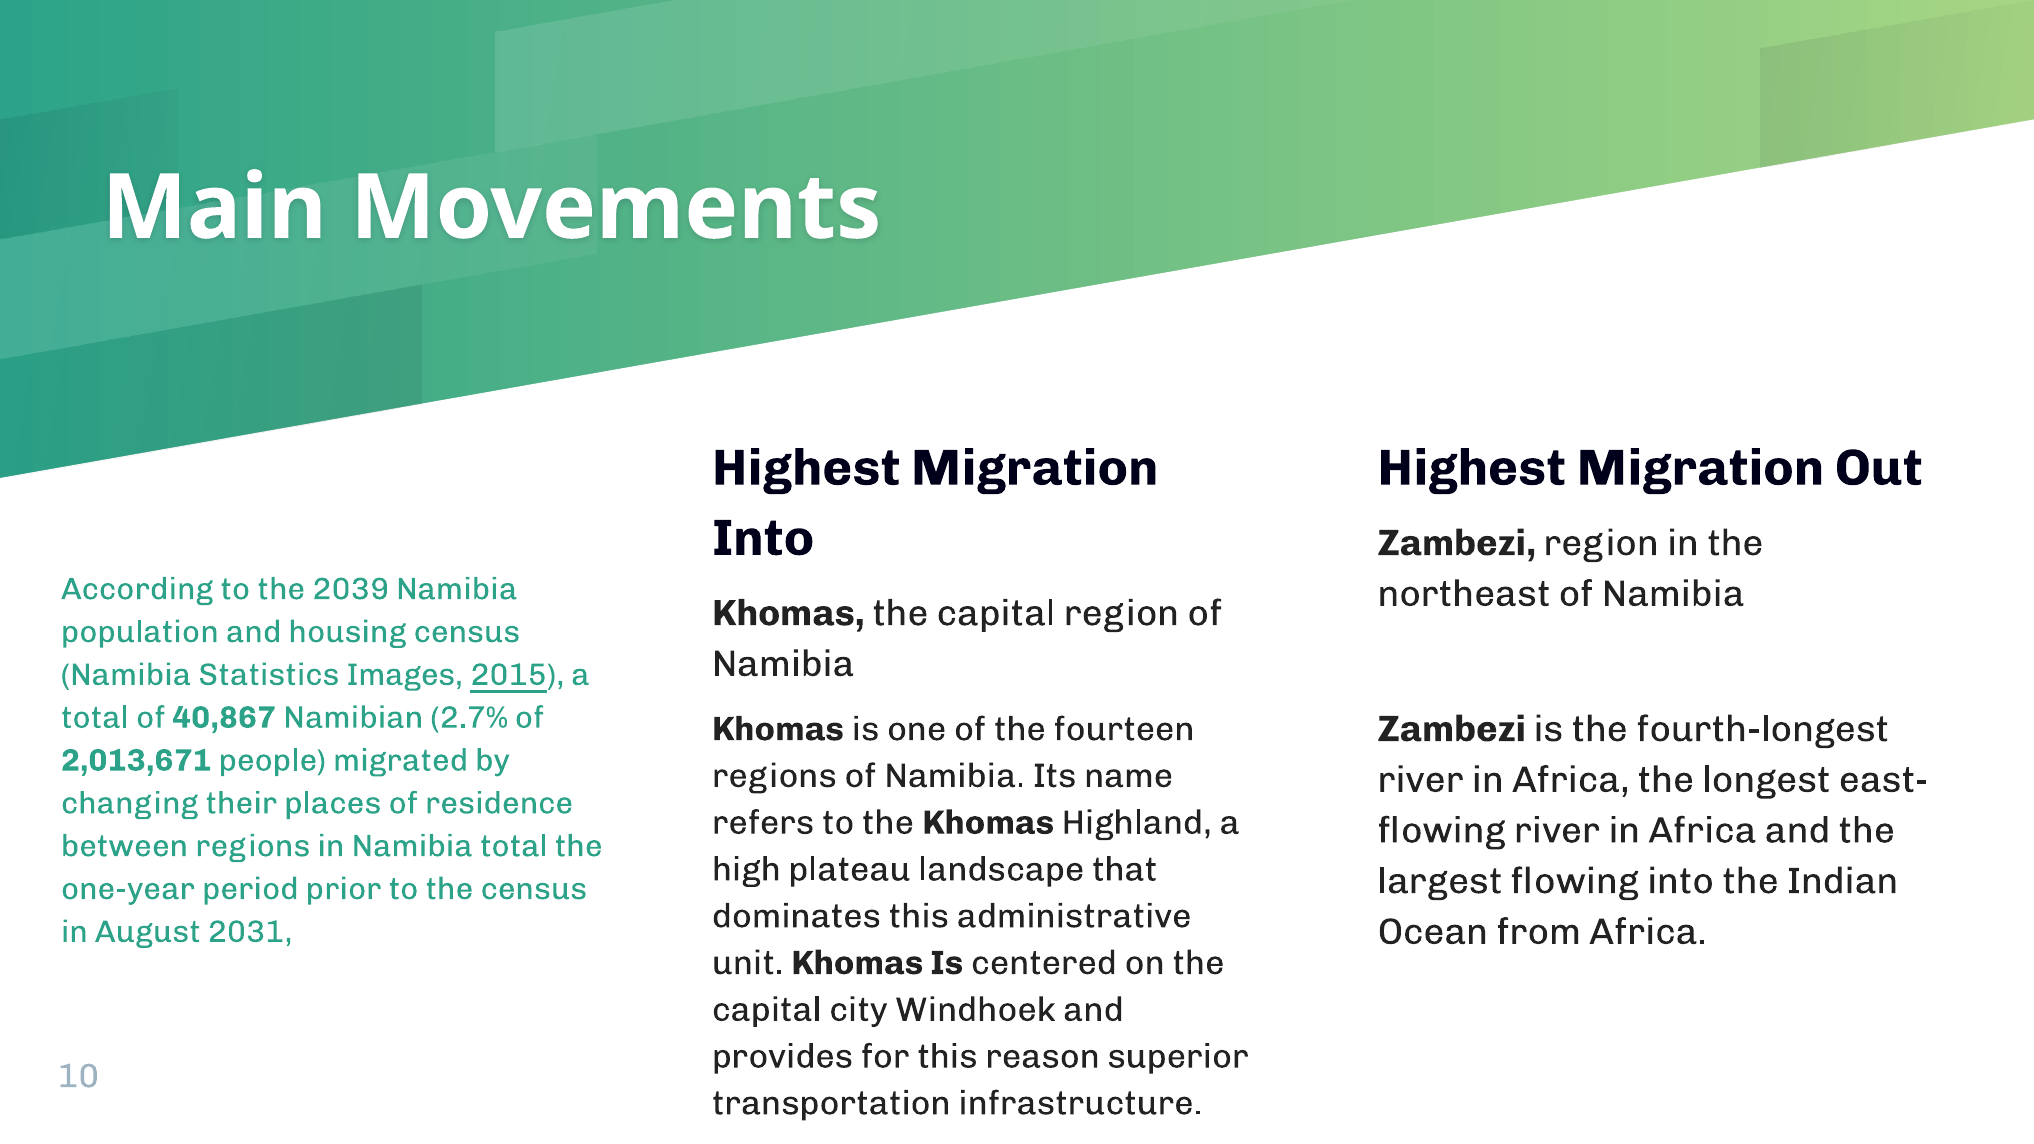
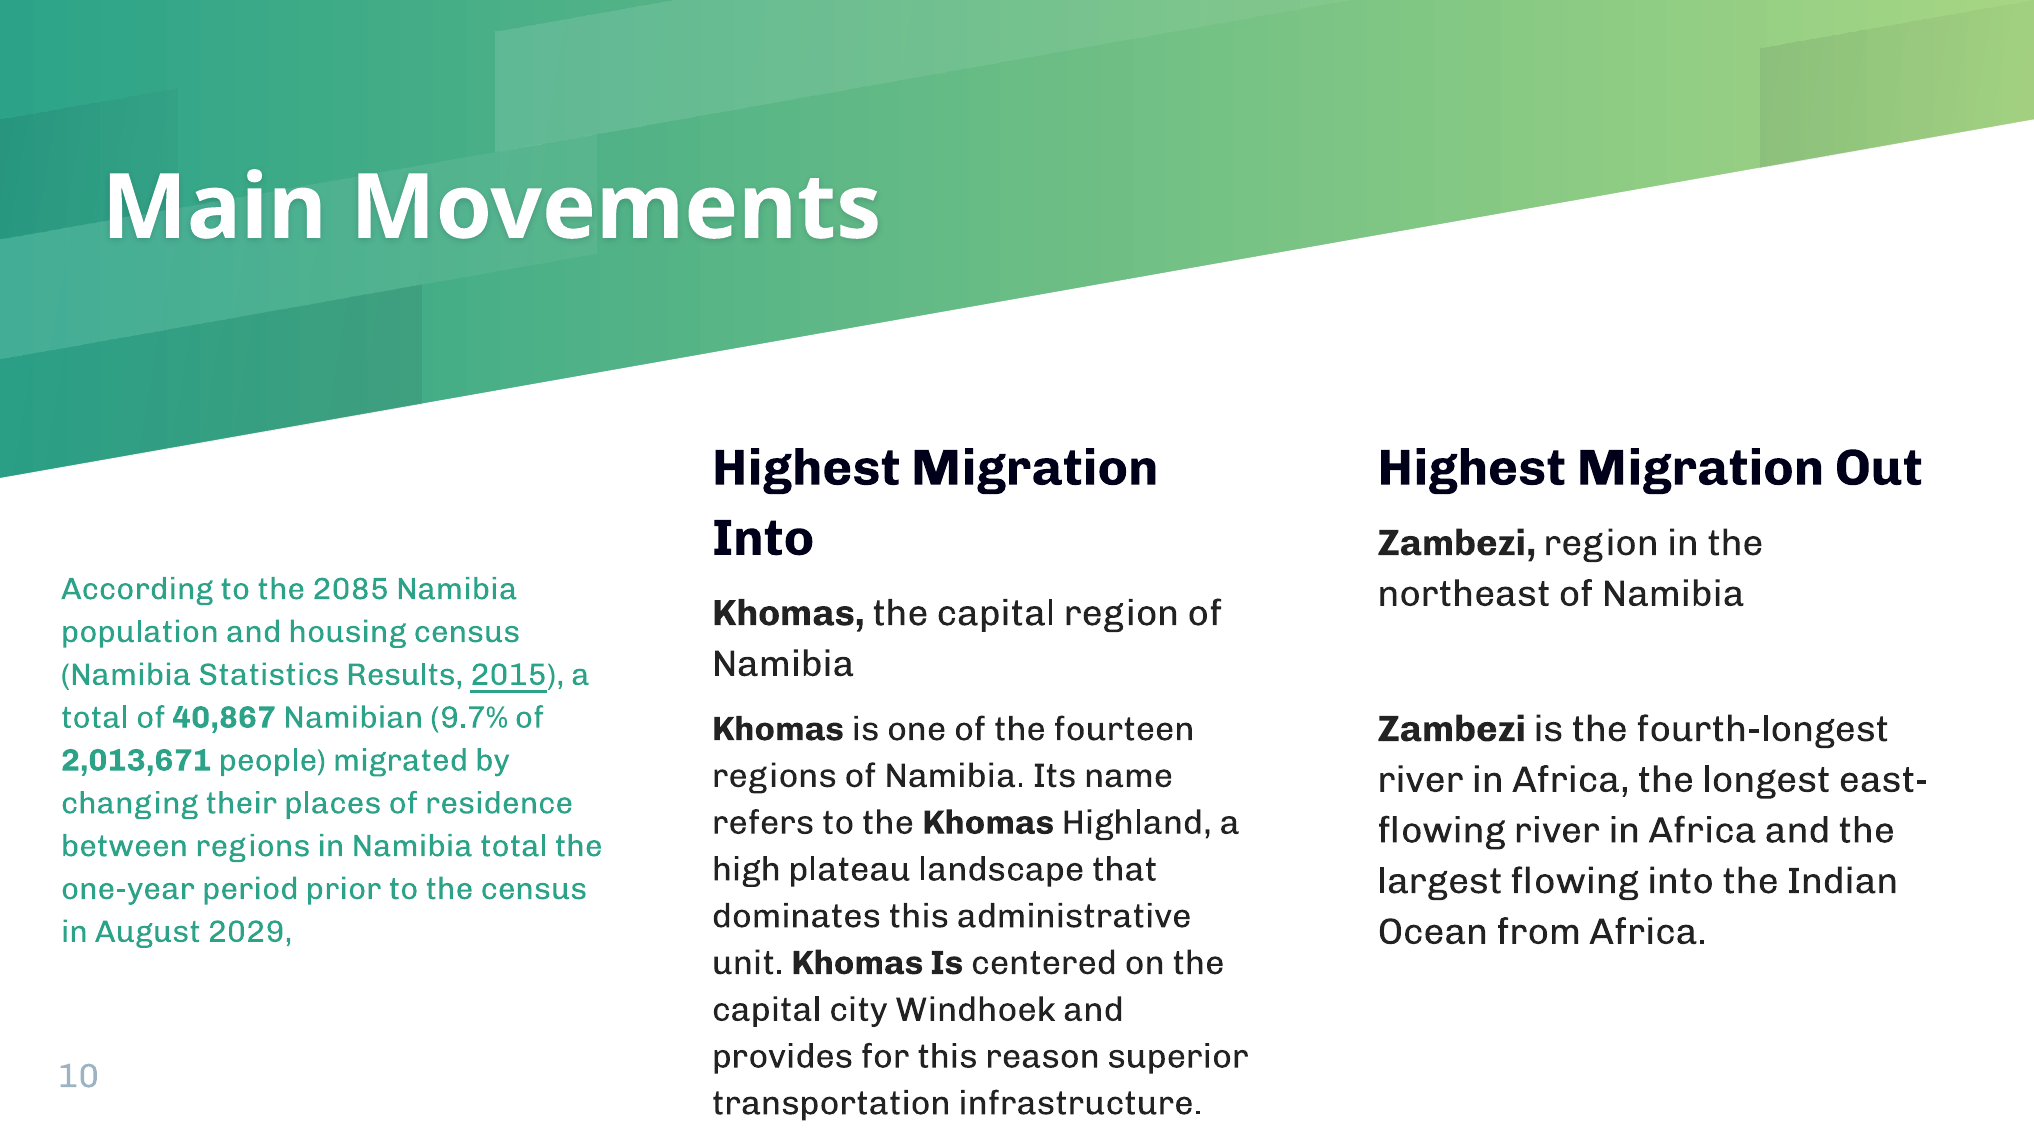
2039: 2039 -> 2085
Images: Images -> Results
2.7%: 2.7% -> 9.7%
2031: 2031 -> 2029
